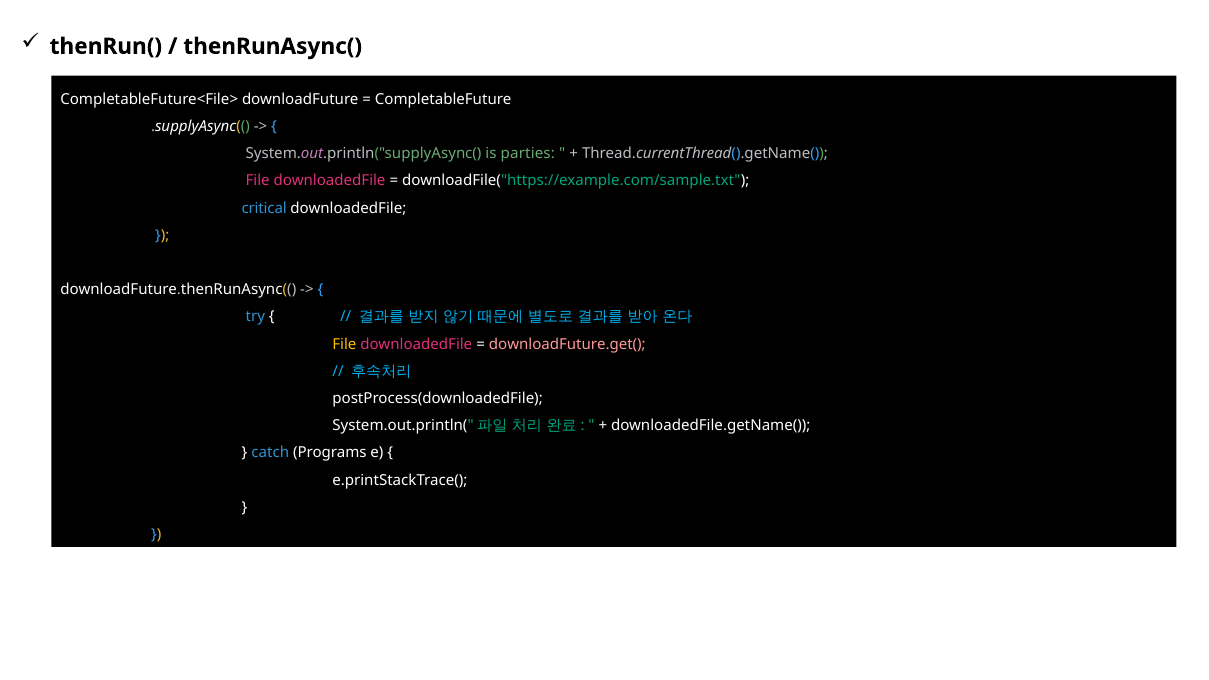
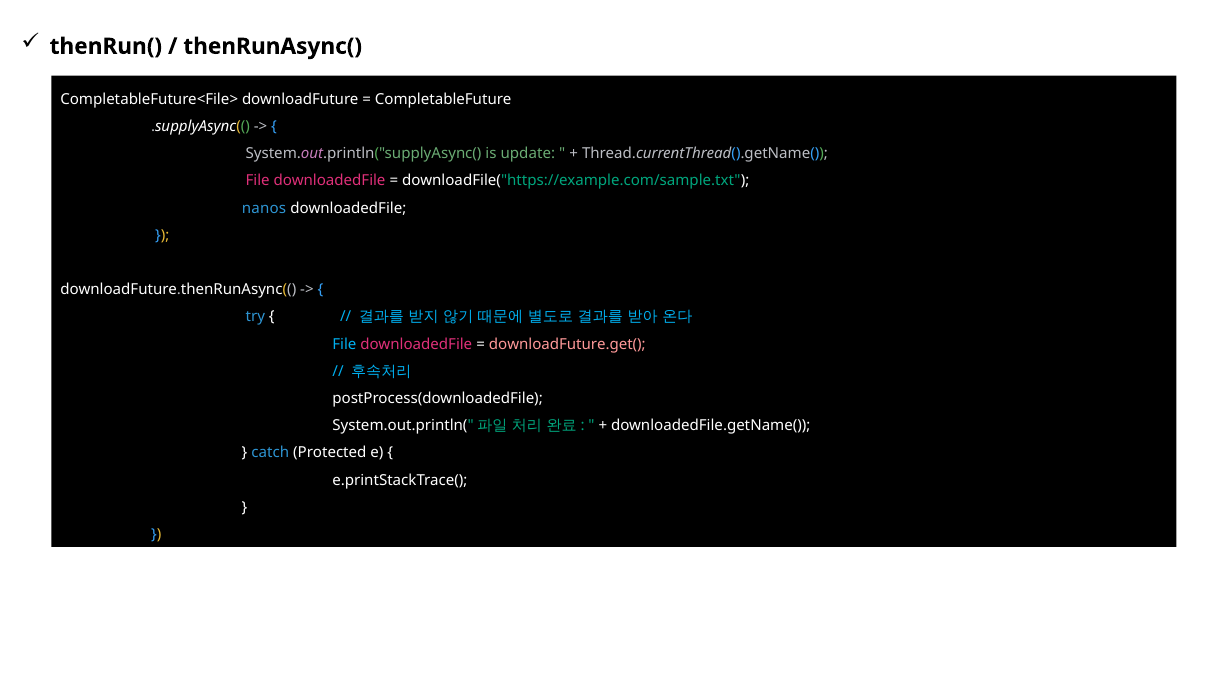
parties: parties -> update
critical: critical -> nanos
File at (344, 344) colour: yellow -> light blue
Programs: Programs -> Protected
